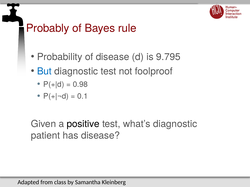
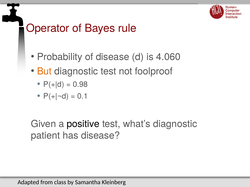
Probably: Probably -> Operator
9.795: 9.795 -> 4.060
But colour: blue -> orange
